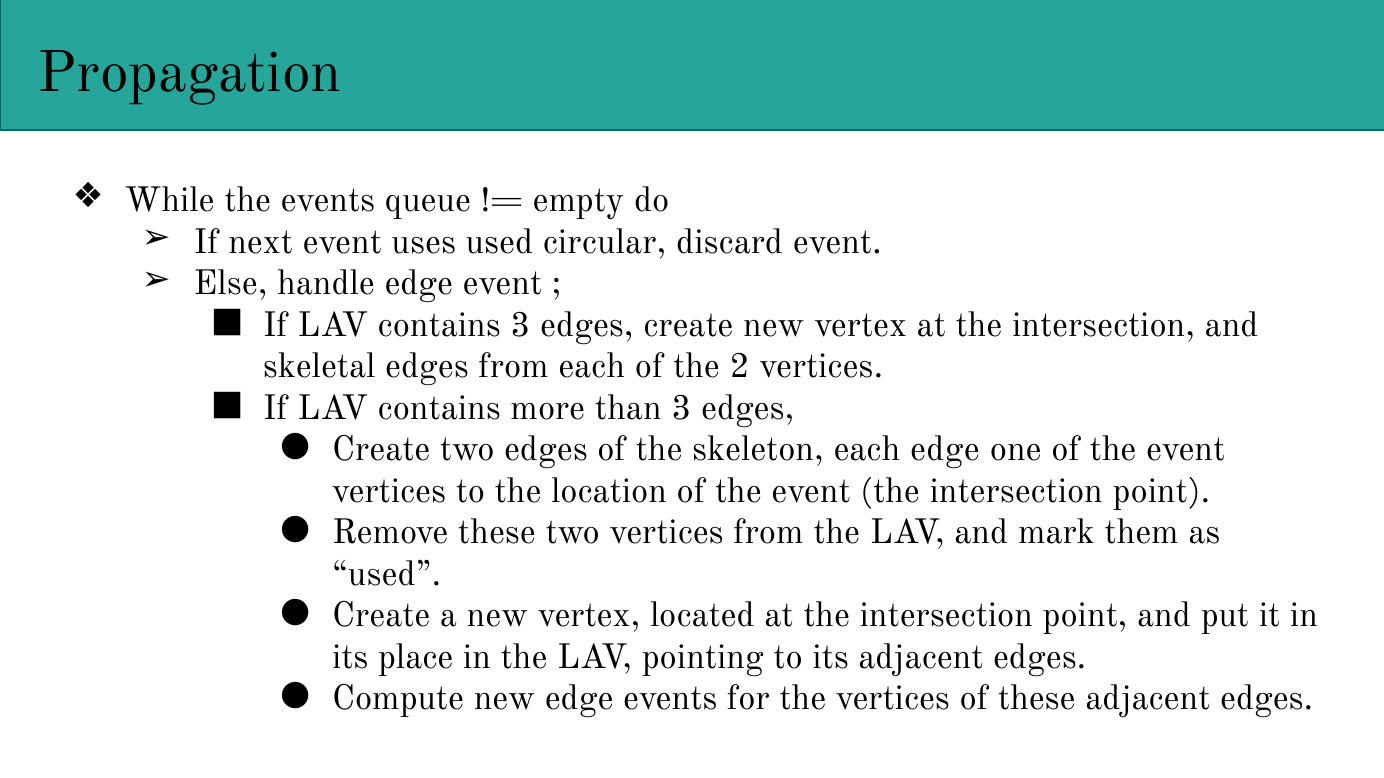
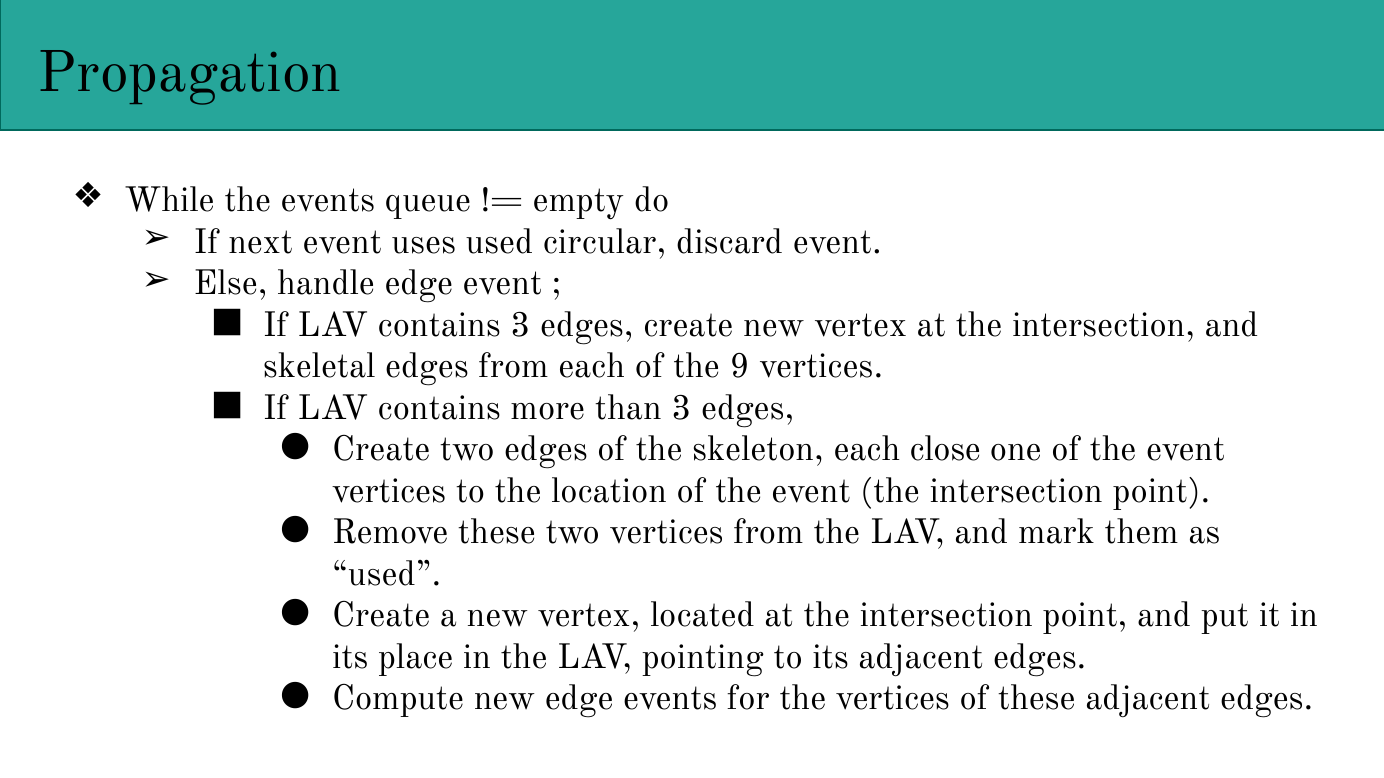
2: 2 -> 9
each edge: edge -> close
